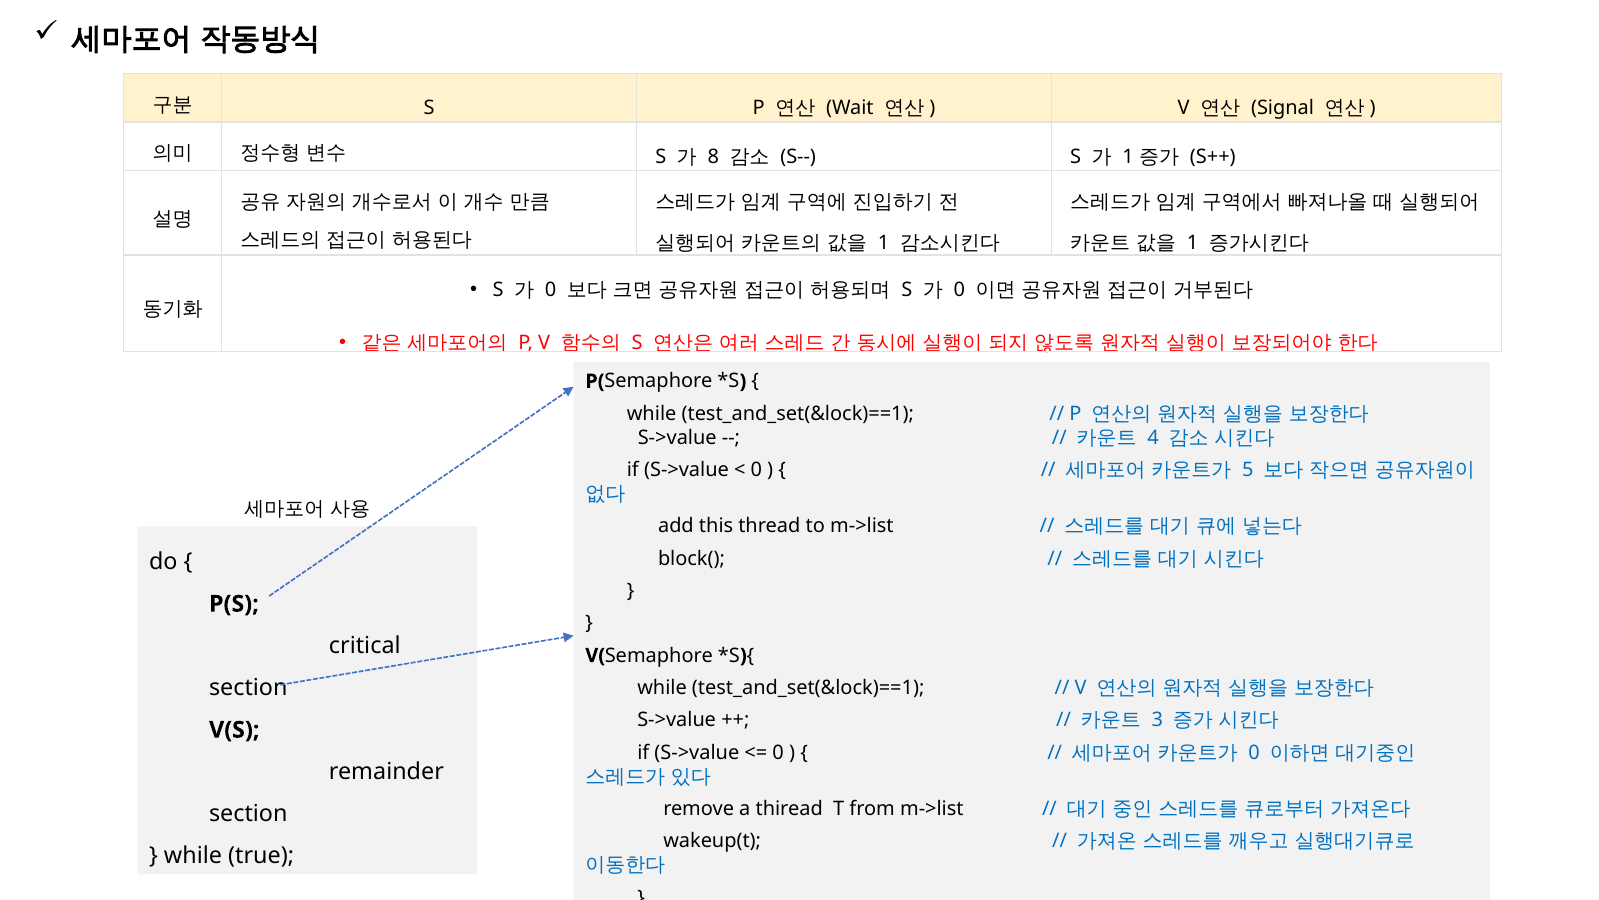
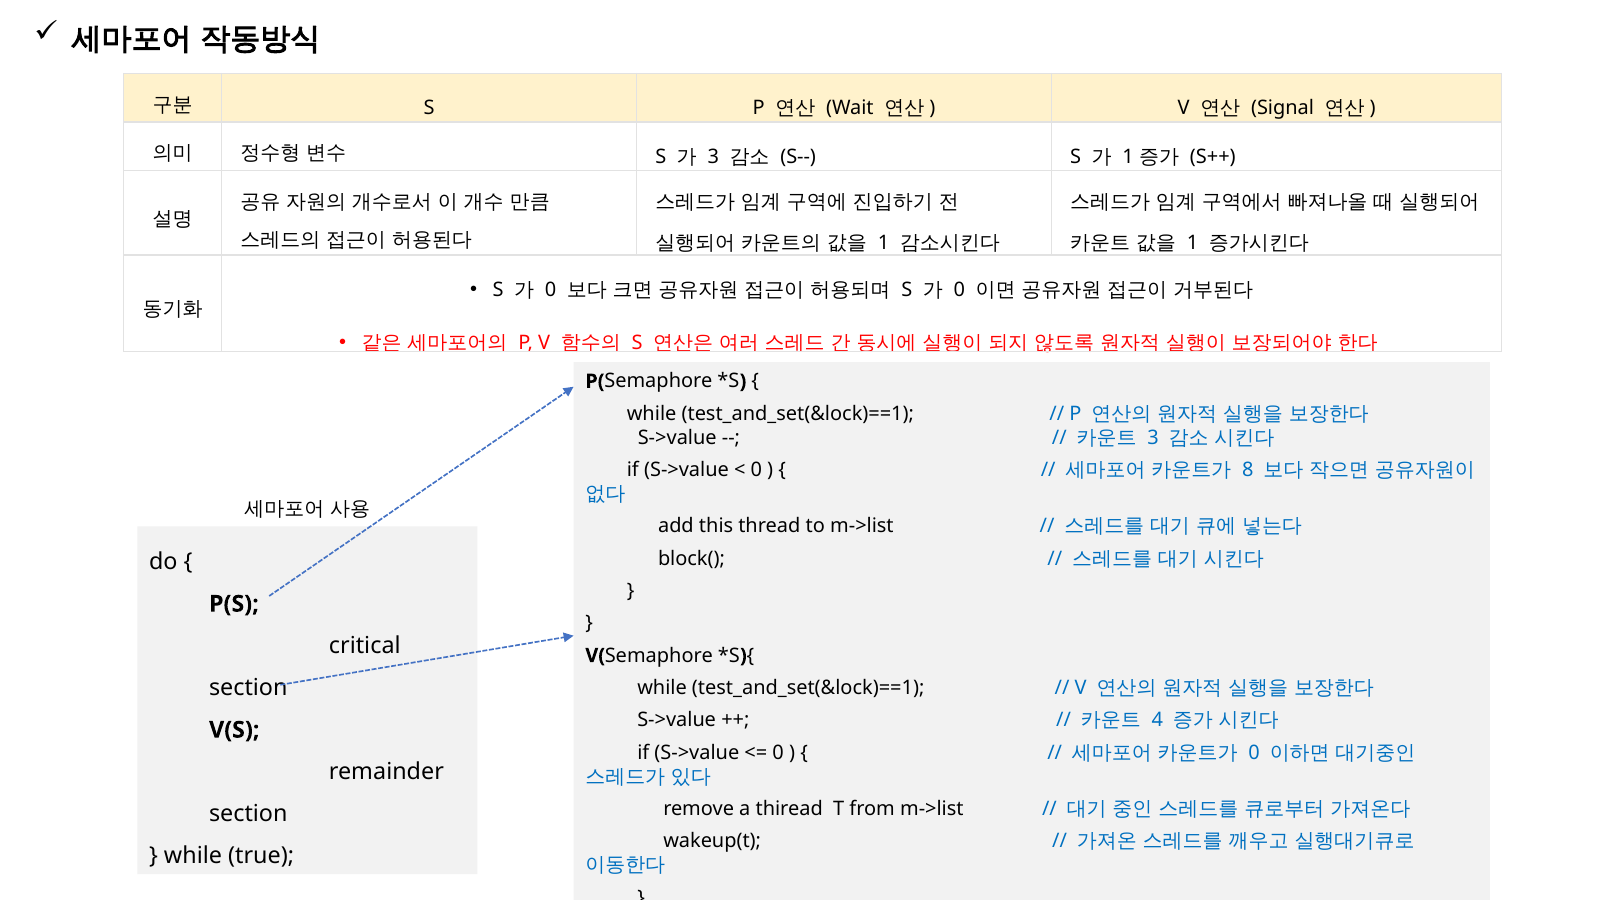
8 at (713, 157): 8 -> 3
4 at (1153, 437): 4 -> 3
5: 5 -> 8
3: 3 -> 4
